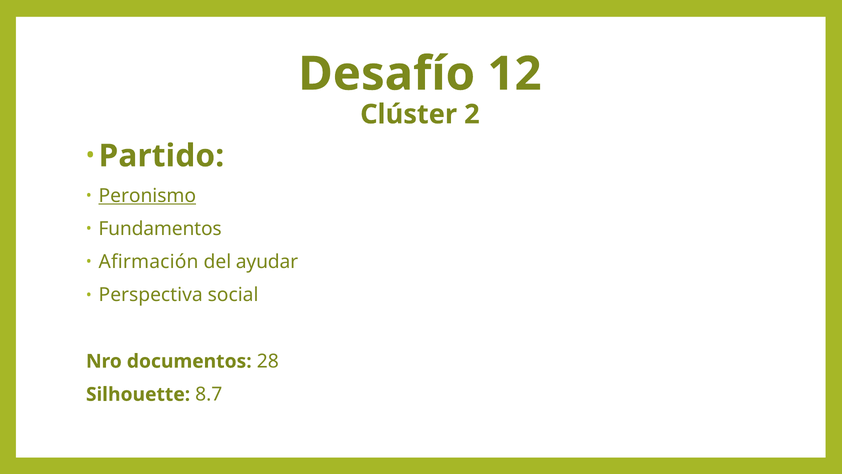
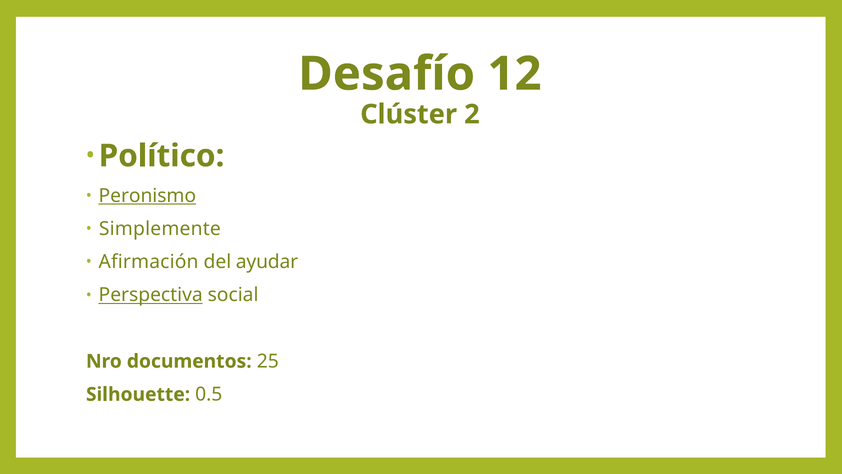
Partido: Partido -> Político
Fundamentos: Fundamentos -> Simplemente
Perspectiva underline: none -> present
28: 28 -> 25
8.7: 8.7 -> 0.5
